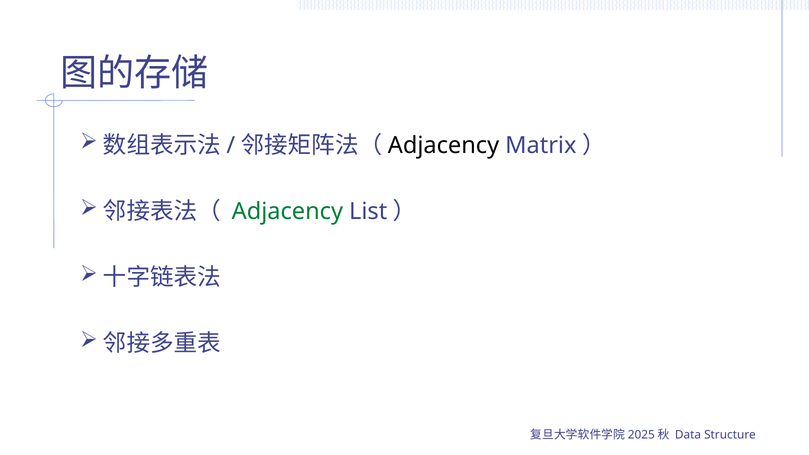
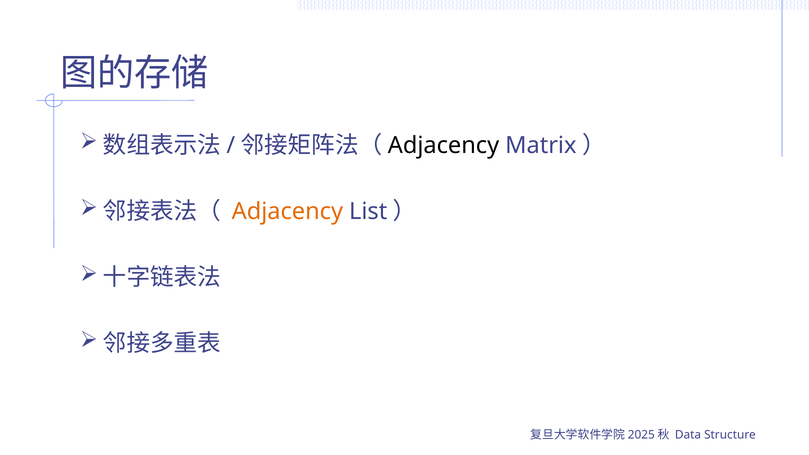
Adjacency at (287, 211) colour: green -> orange
